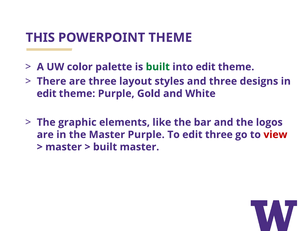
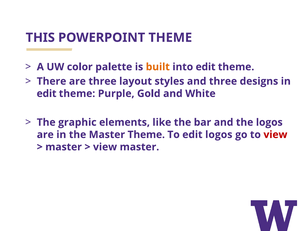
built at (158, 67) colour: green -> orange
Master Purple: Purple -> Theme
edit three: three -> logos
built at (105, 147): built -> view
